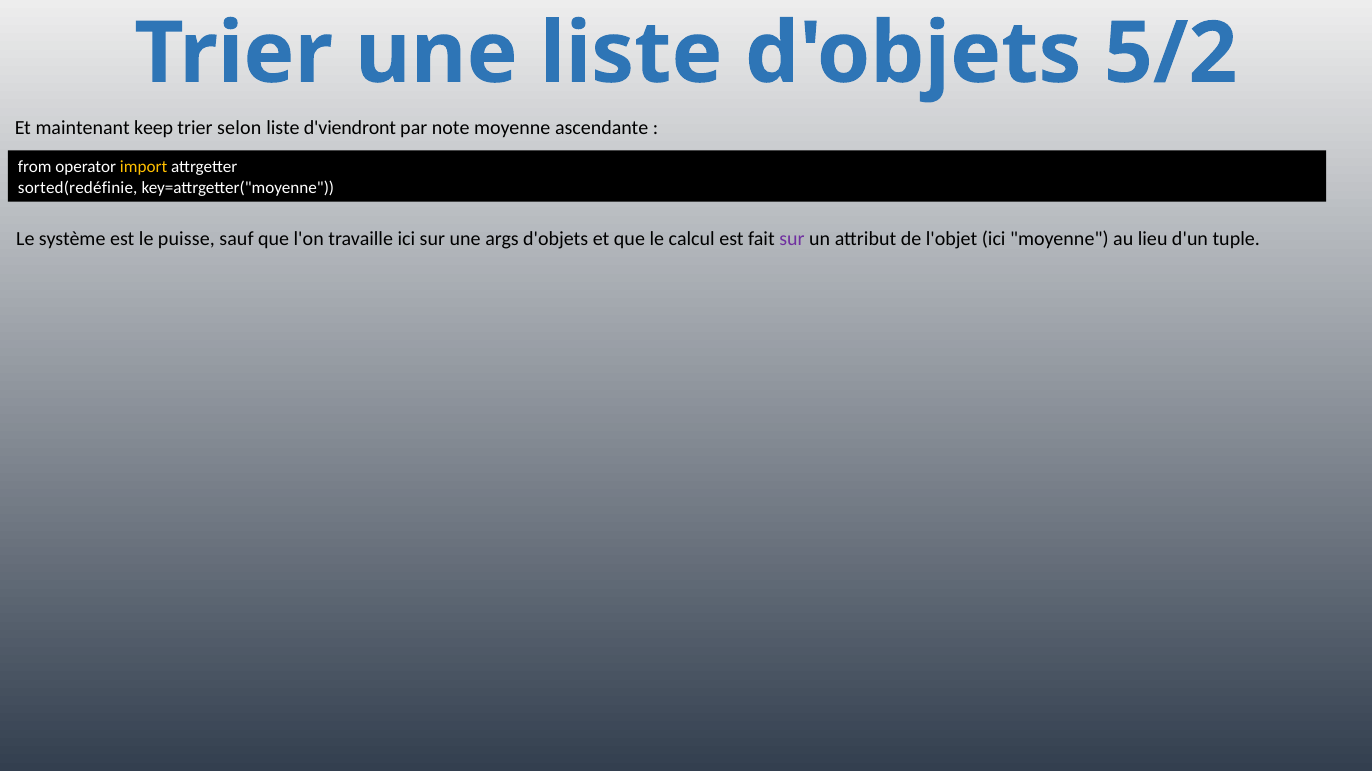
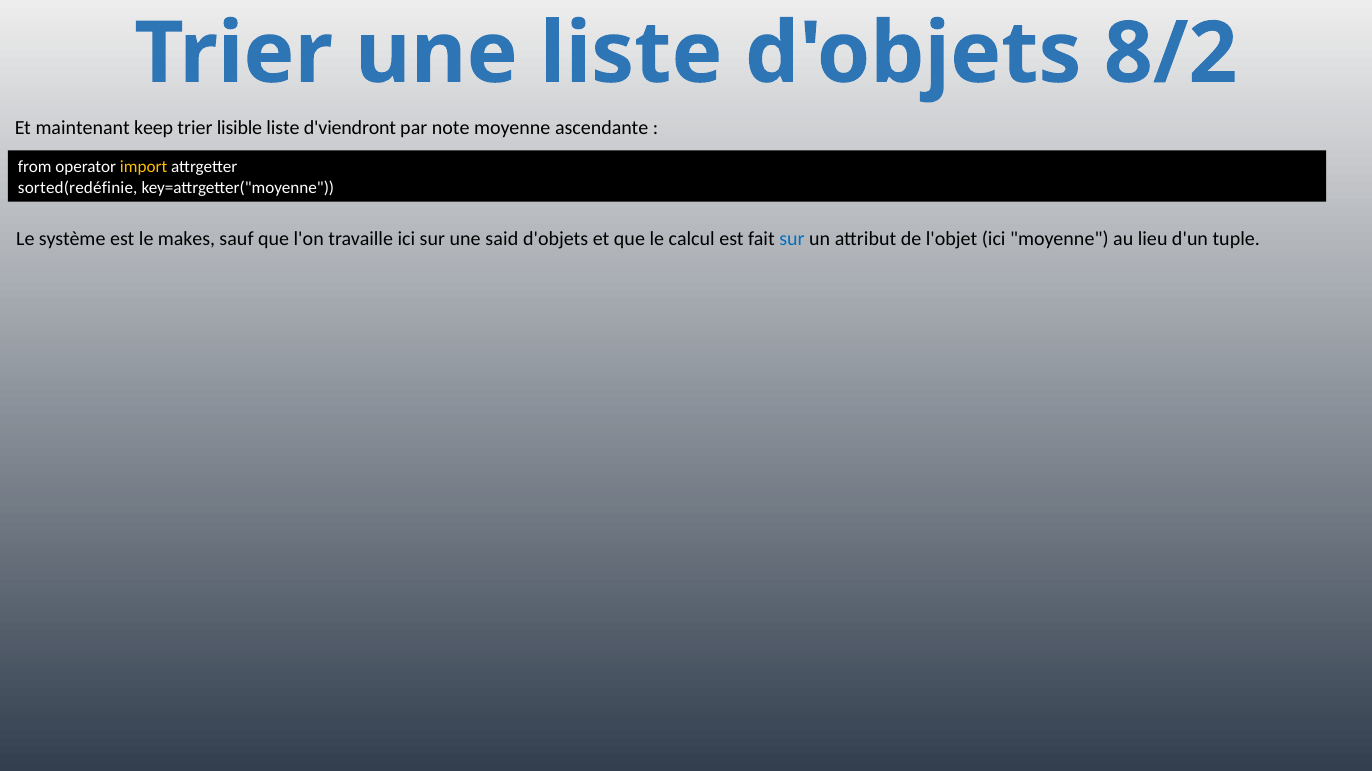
5/2: 5/2 -> 8/2
selon: selon -> lisible
puisse: puisse -> makes
args: args -> said
sur at (792, 239) colour: purple -> blue
